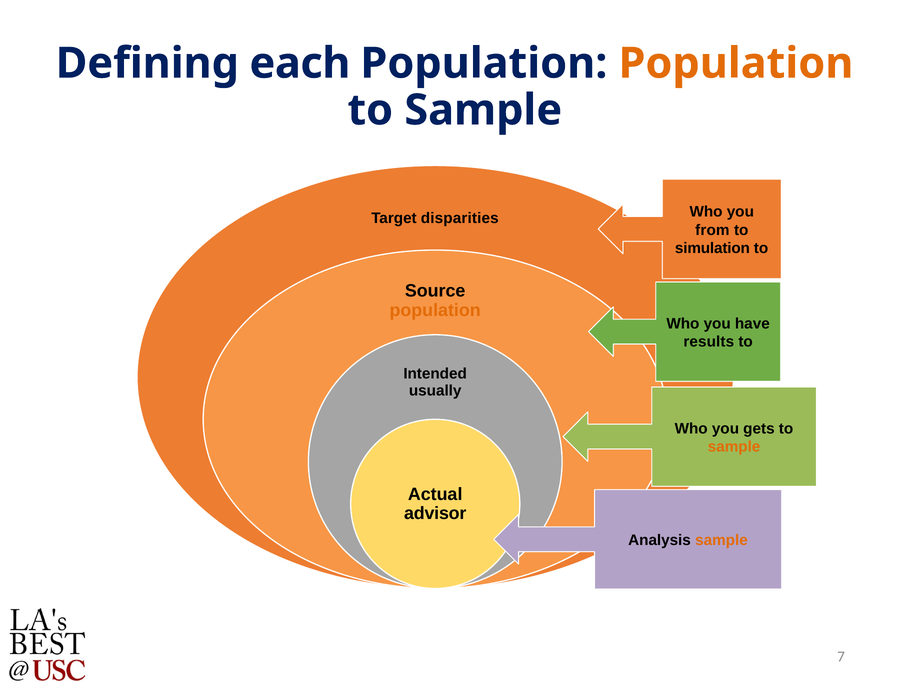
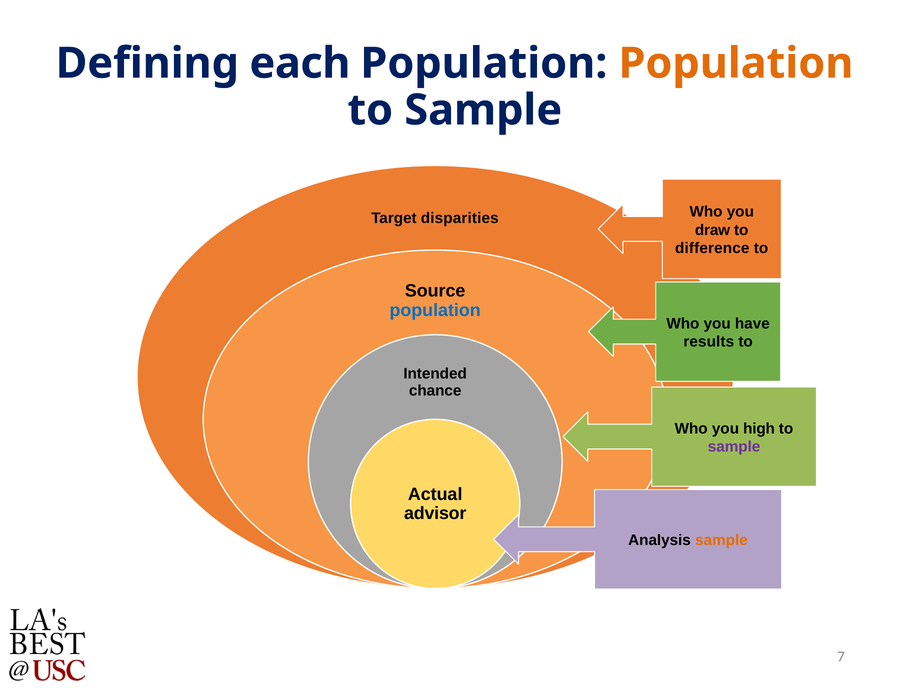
from: from -> draw
simulation: simulation -> difference
population at (435, 310) colour: orange -> blue
usually: usually -> chance
gets: gets -> high
sample at (734, 447) colour: orange -> purple
